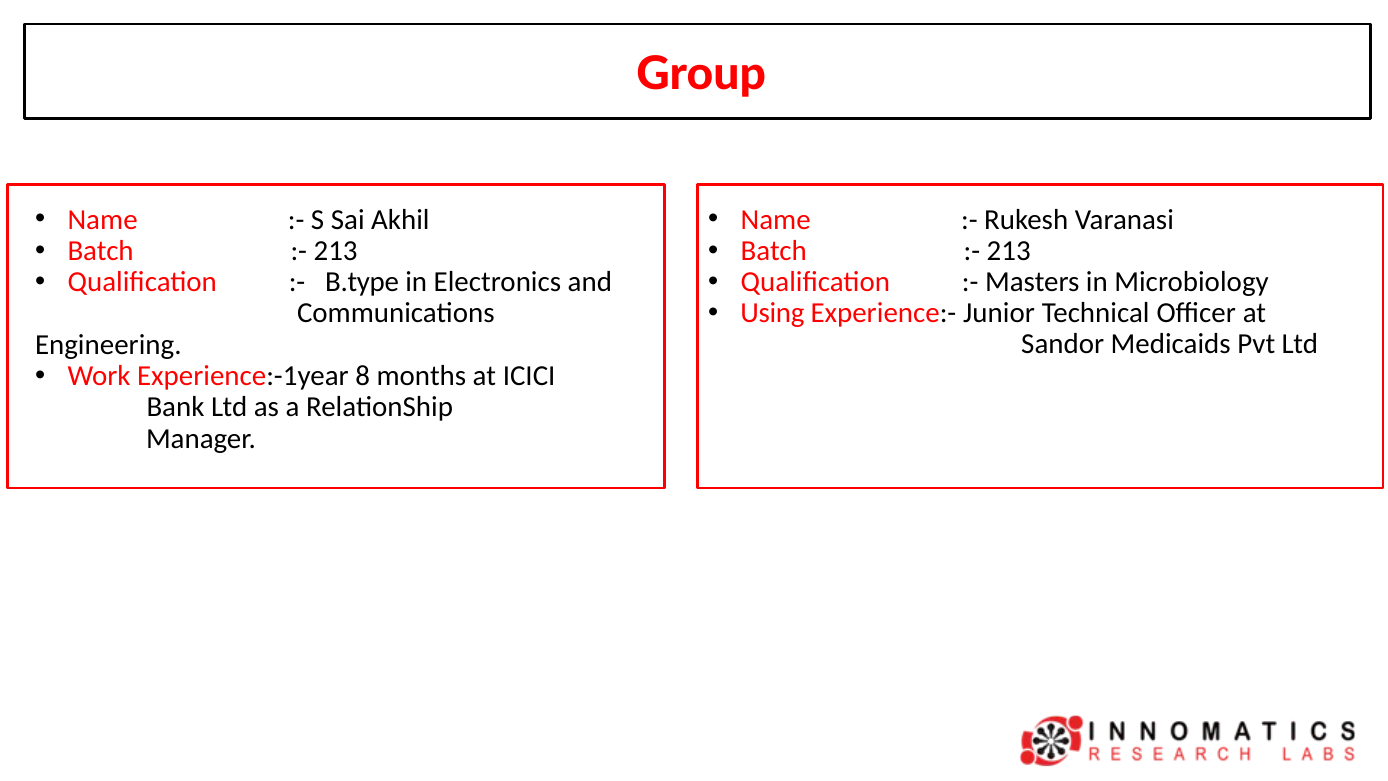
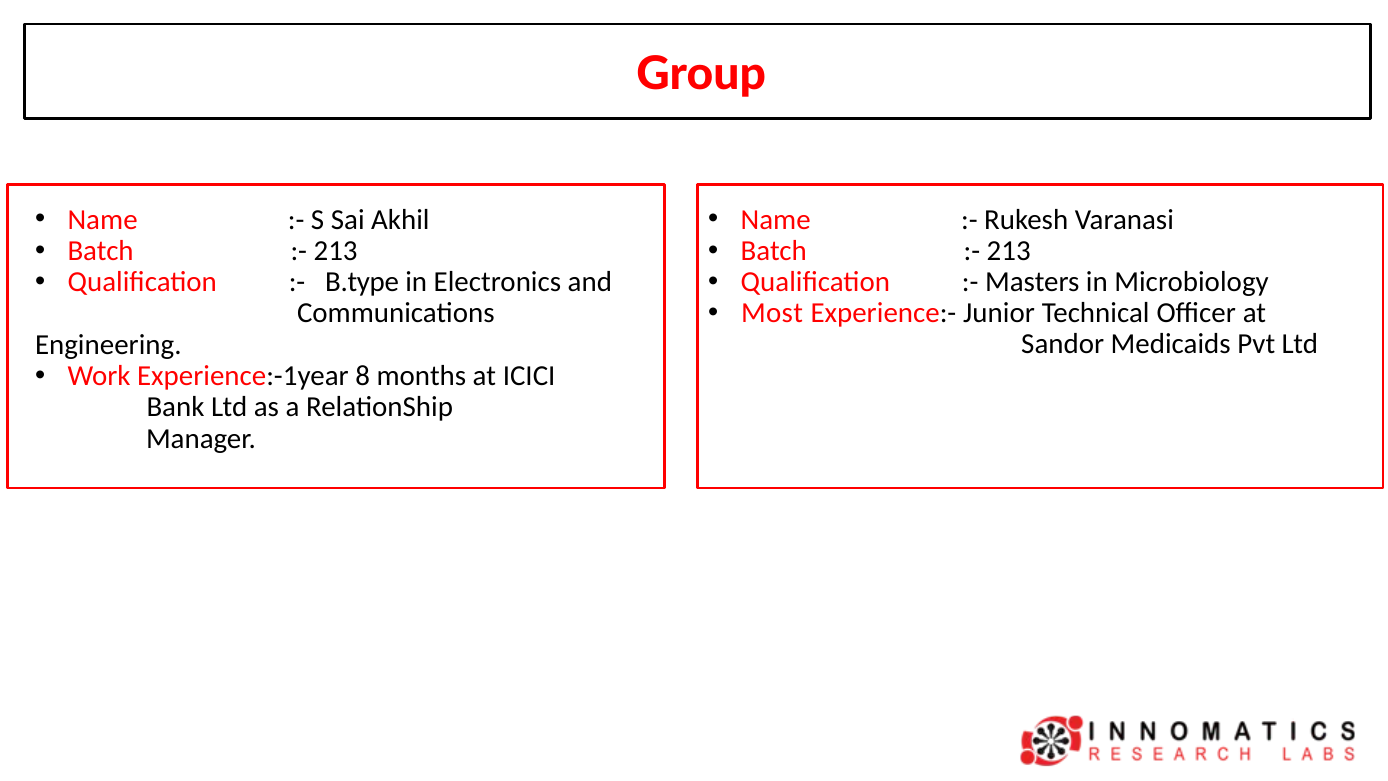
Using: Using -> Most
